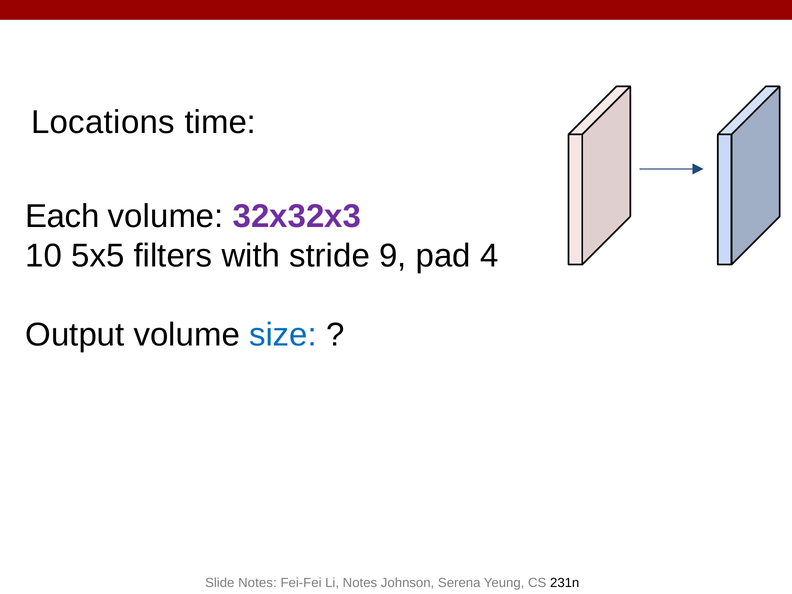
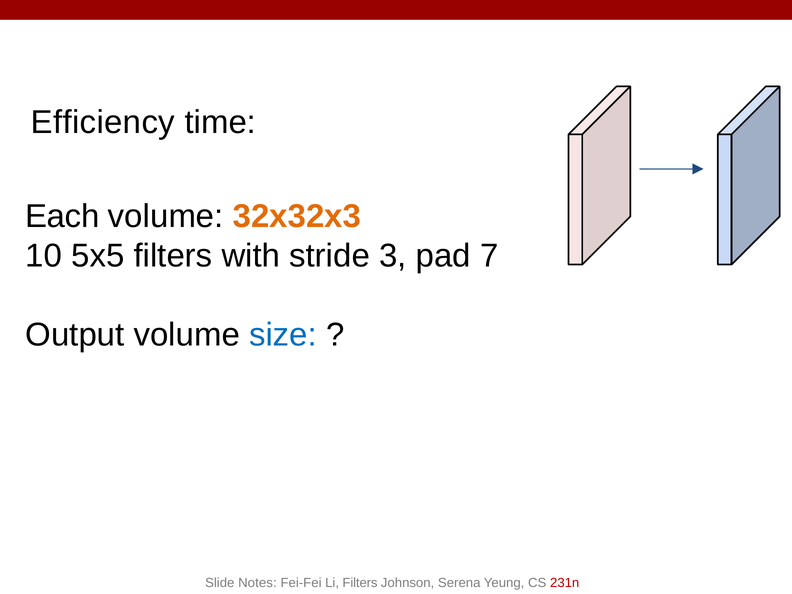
Locations: Locations -> Efficiency
32x32x3 colour: purple -> orange
9: 9 -> 3
4: 4 -> 7
Li Notes: Notes -> Filters
231n colour: black -> red
